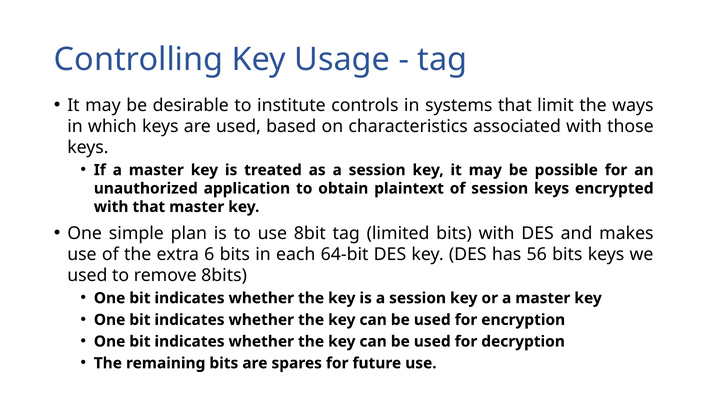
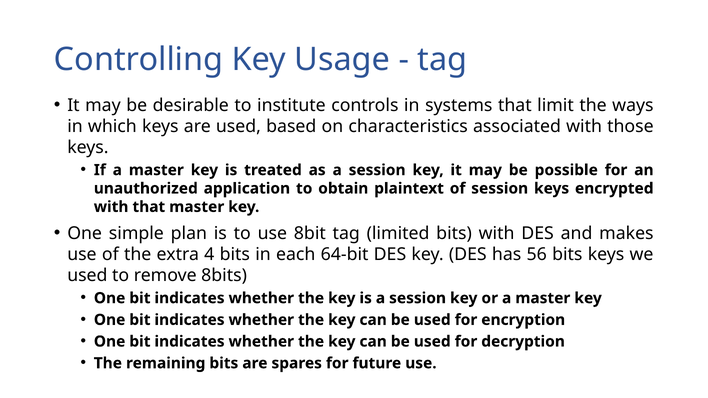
6: 6 -> 4
